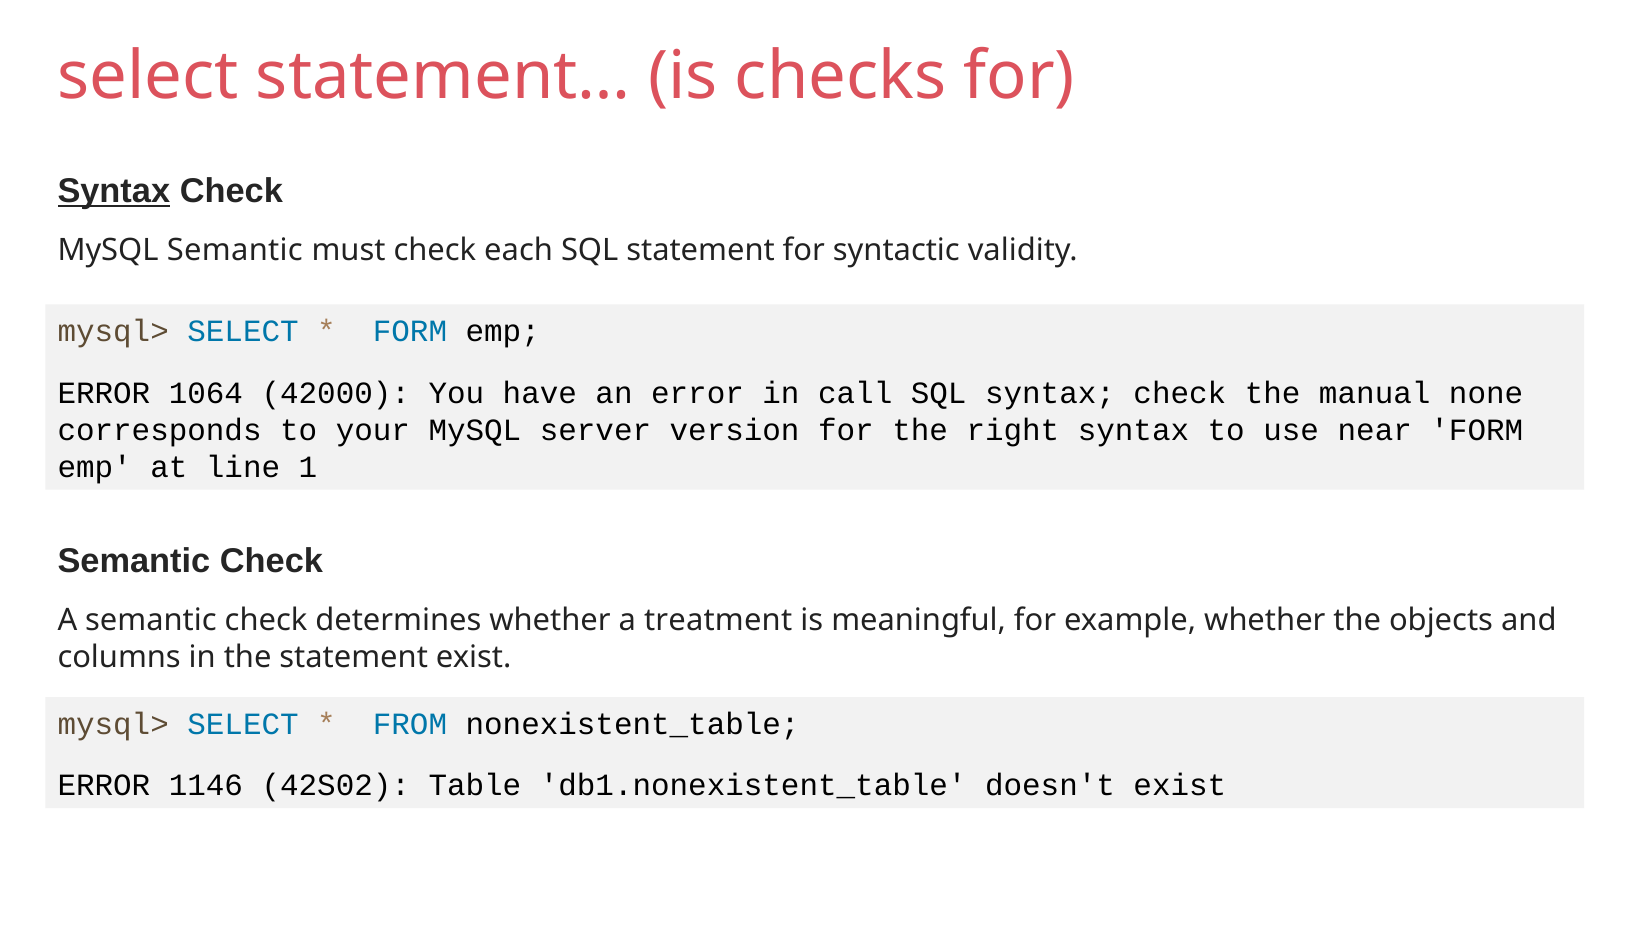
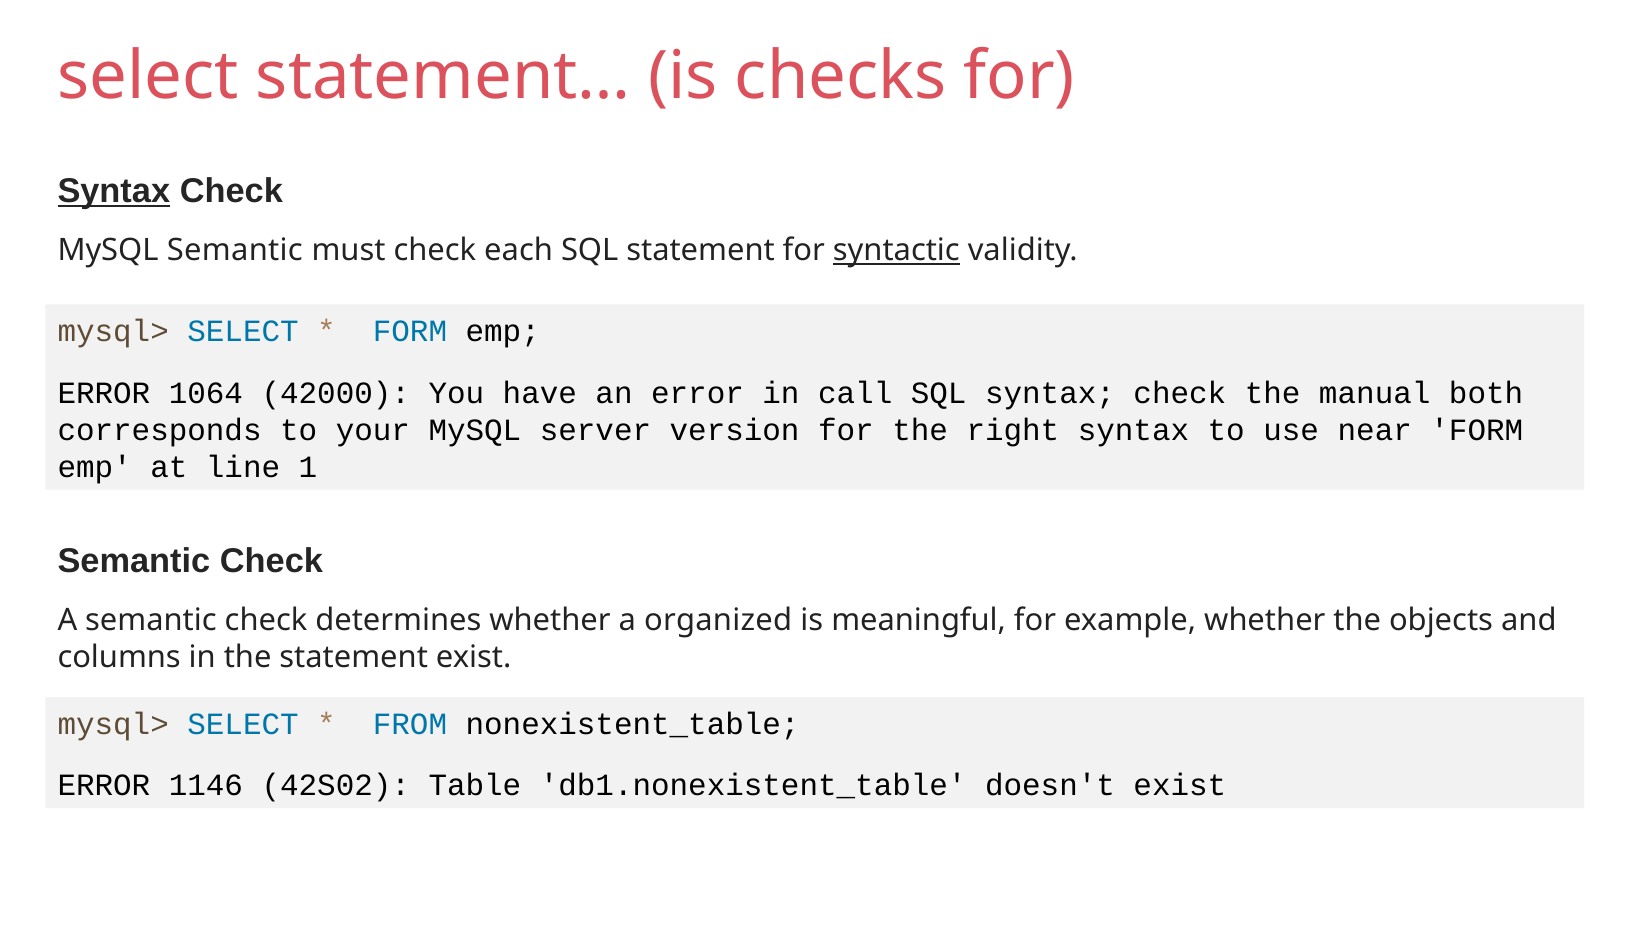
syntactic underline: none -> present
none: none -> both
treatment: treatment -> organized
